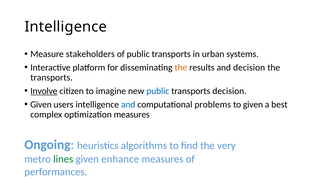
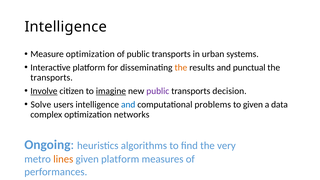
Measure stakeholders: stakeholders -> optimization
and decision: decision -> punctual
imagine underline: none -> present
public at (158, 91) colour: blue -> purple
Given at (41, 104): Given -> Solve
best: best -> data
optimization measures: measures -> networks
lines colour: green -> orange
given enhance: enhance -> platform
